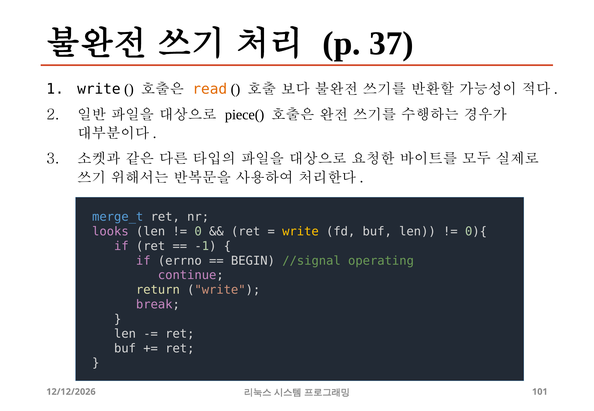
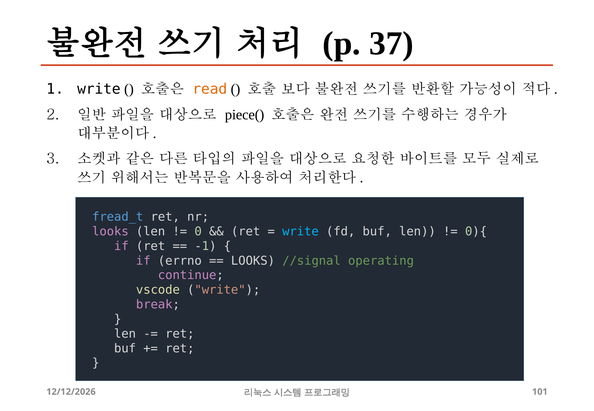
merge_t: merge_t -> fread_t
write at (300, 232) colour: yellow -> light blue
BEGIN at (253, 261): BEGIN -> LOOKS
return: return -> vscode
